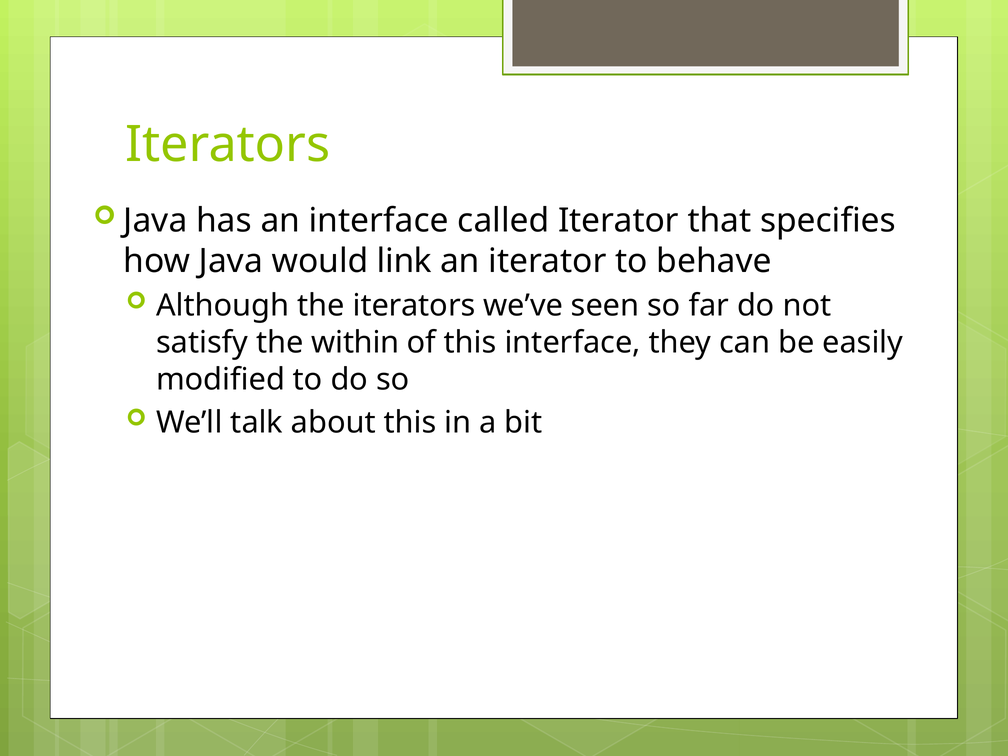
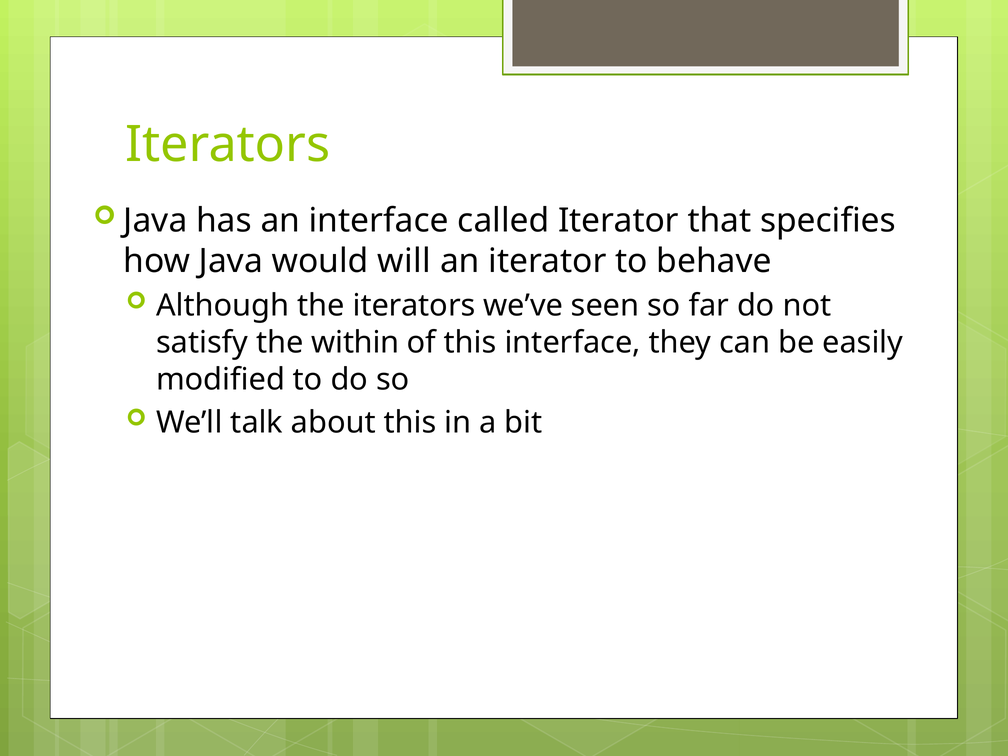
link: link -> will
